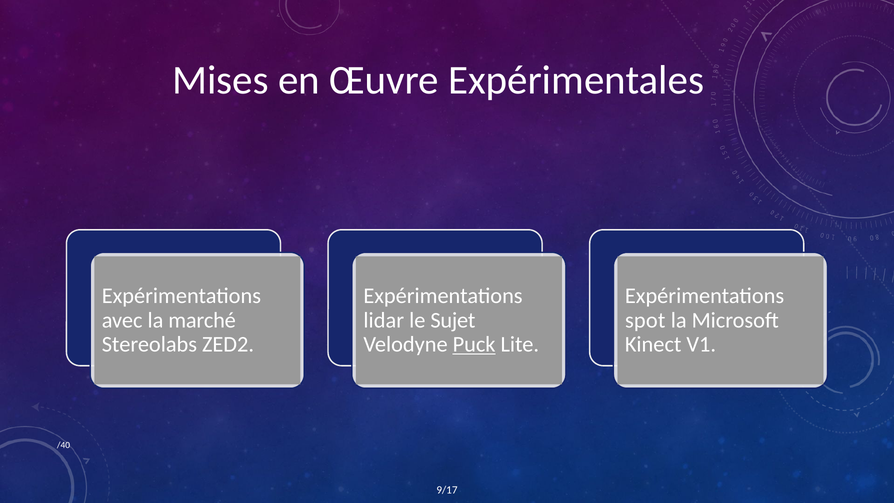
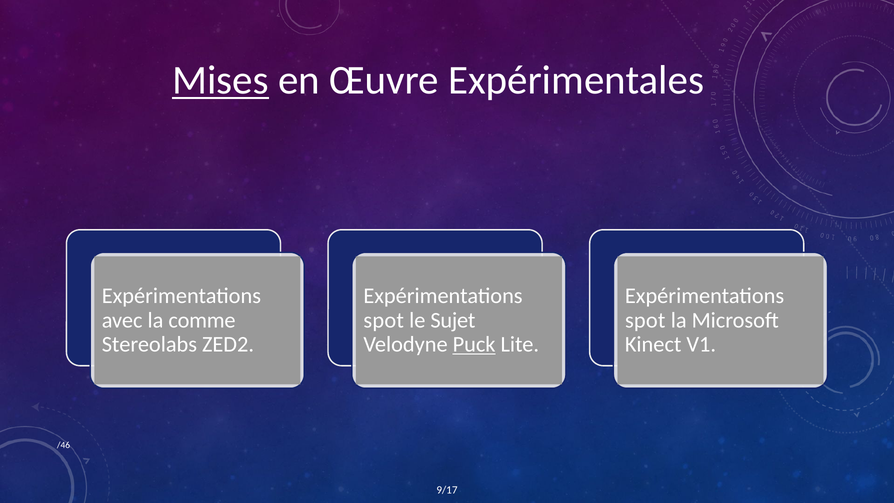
Mises underline: none -> present
marché: marché -> comme
lidar at (384, 320): lidar -> spot
/40: /40 -> /46
